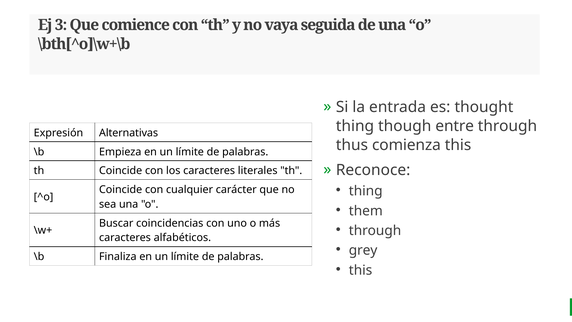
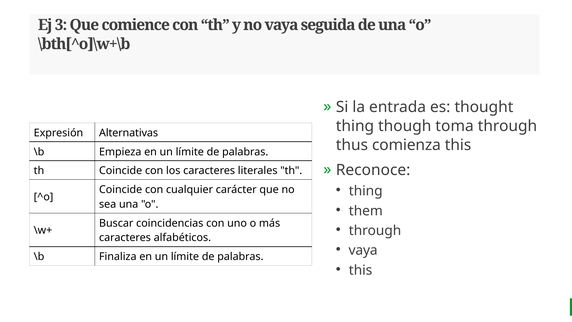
entre: entre -> toma
grey at (363, 250): grey -> vaya
